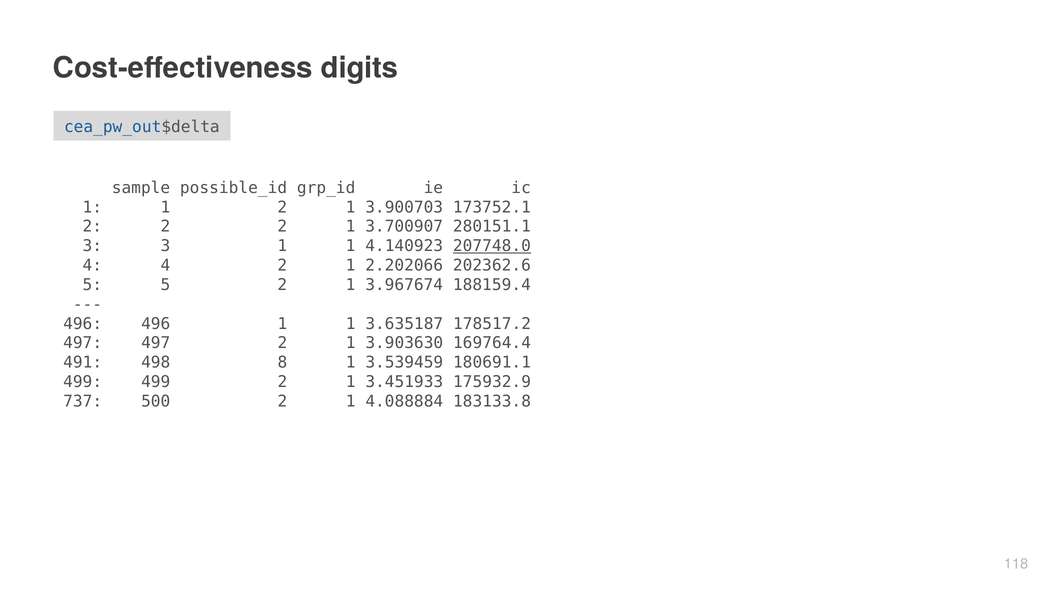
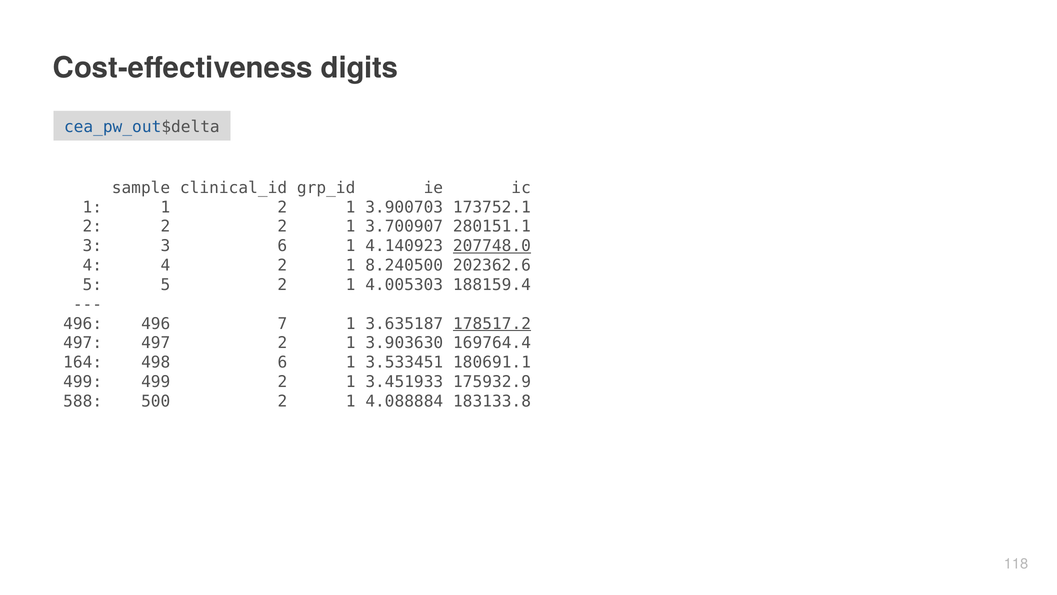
possible_id: possible_id -> clinical_id
3 1: 1 -> 6
2.202066: 2.202066 -> 8.240500
3.967674: 3.967674 -> 4.005303
496 1: 1 -> 7
178517.2 underline: none -> present
491: 491 -> 164
498 8: 8 -> 6
3.539459: 3.539459 -> 3.533451
737: 737 -> 588
